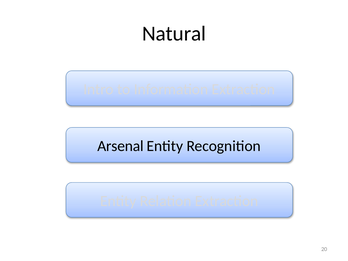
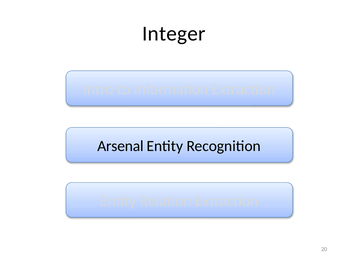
Natural: Natural -> Integer
